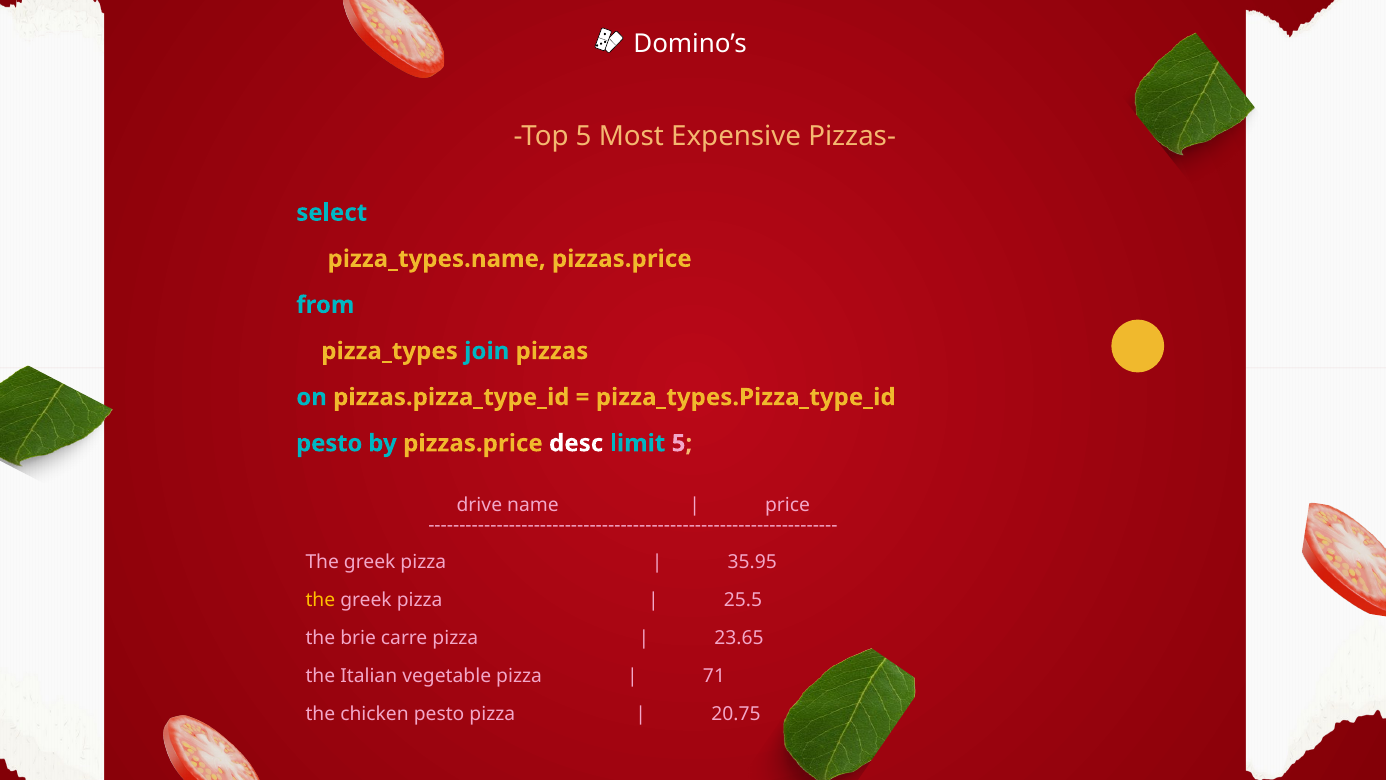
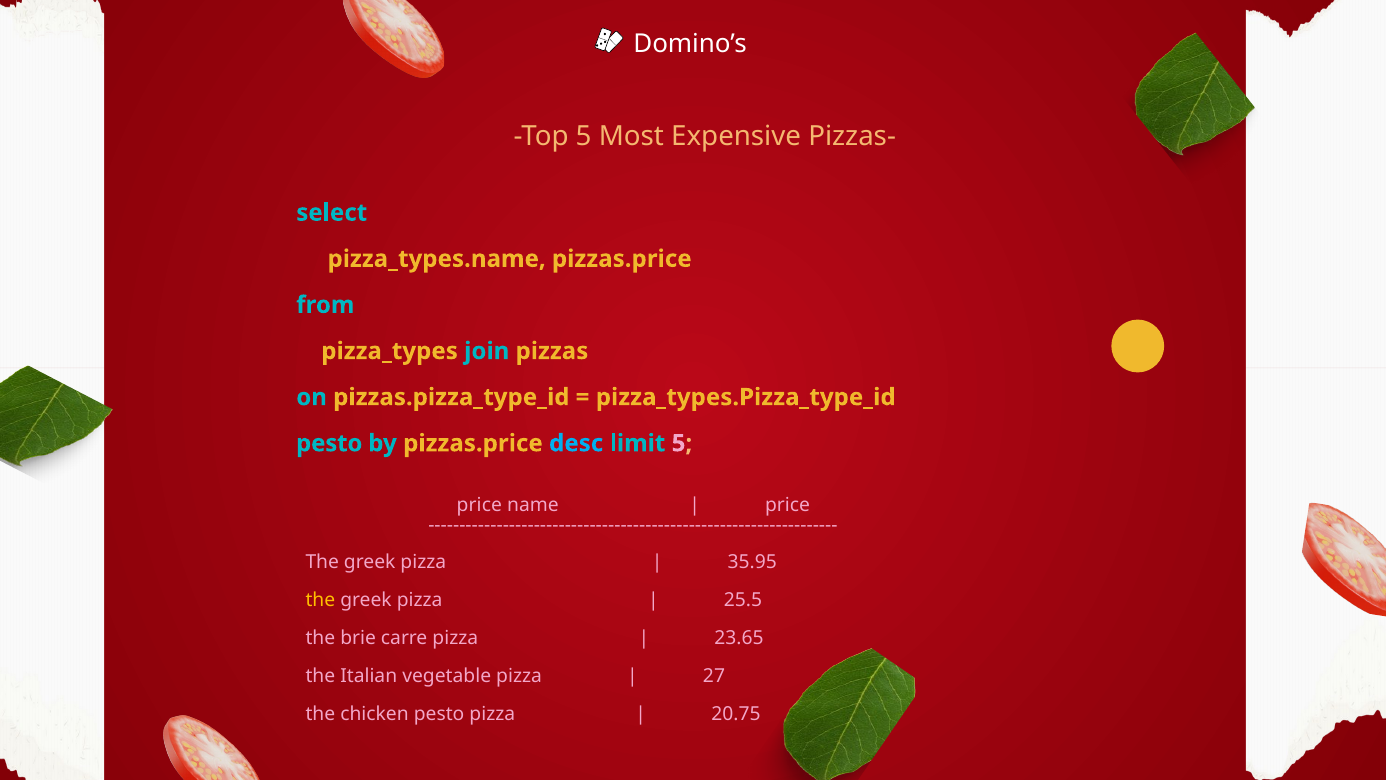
desc colour: white -> light blue
drive at (479, 505): drive -> price
71: 71 -> 27
